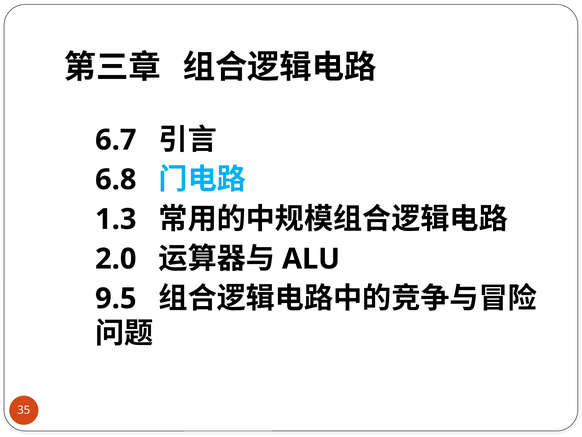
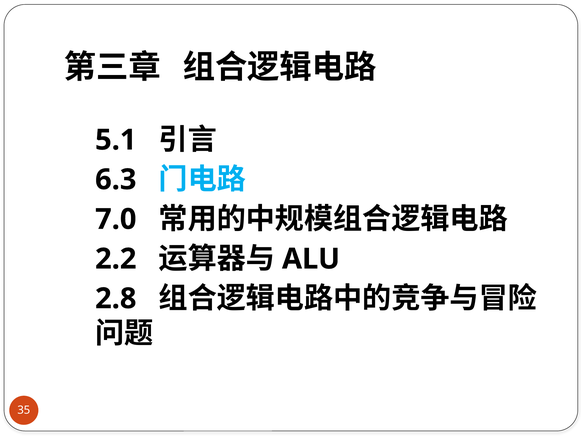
6.7: 6.7 -> 5.1
6.8: 6.8 -> 6.3
1.3: 1.3 -> 7.0
2.0: 2.0 -> 2.2
9.5: 9.5 -> 2.8
